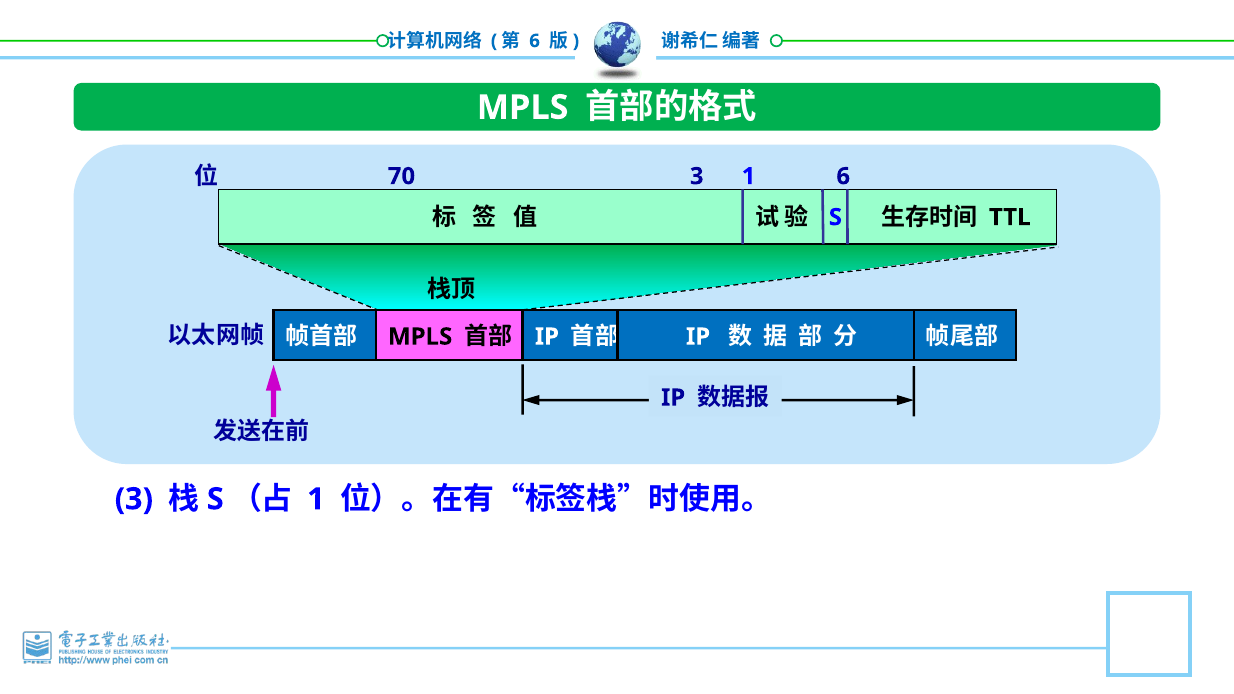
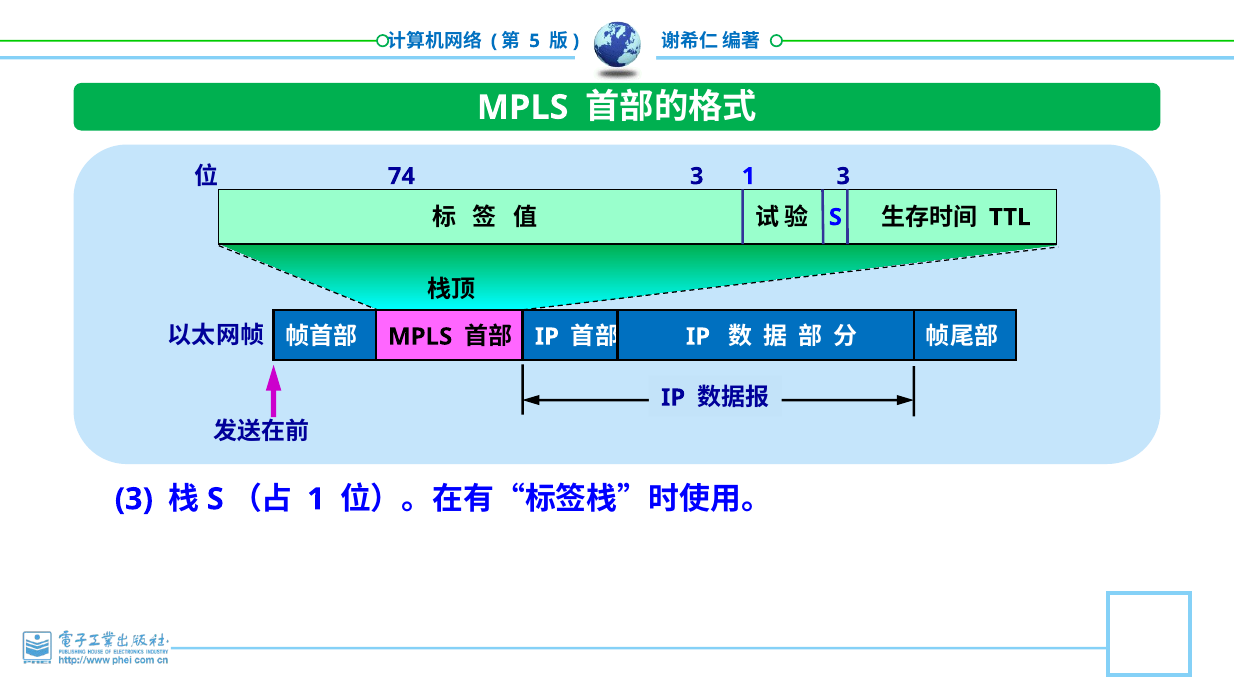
6 at (535, 41): 6 -> 5
70: 70 -> 74
1 6: 6 -> 3
